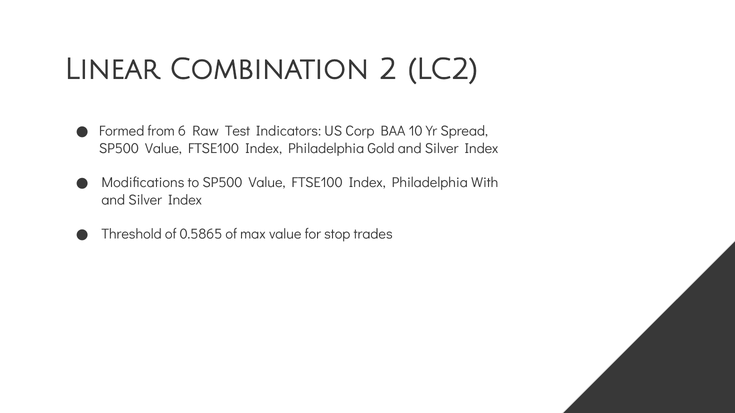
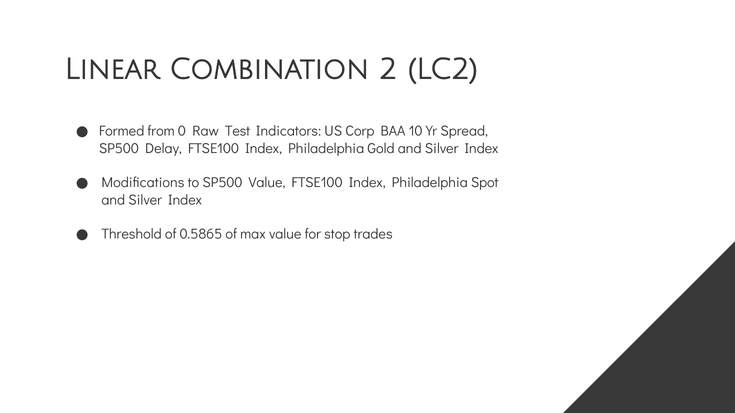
6: 6 -> 0
Value at (163, 149): Value -> Delay
With: With -> Spot
